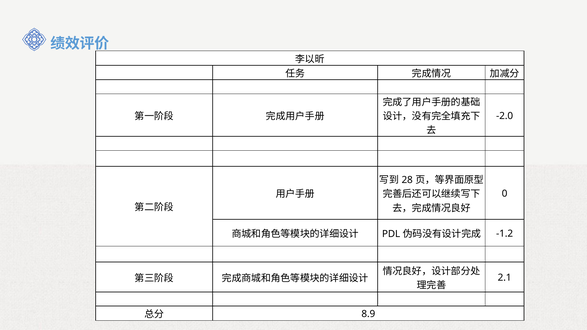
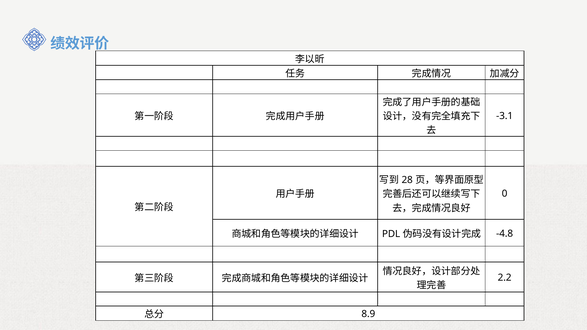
-2.0: -2.0 -> -3.1
-1.2: -1.2 -> -4.8
2.1: 2.1 -> 2.2
